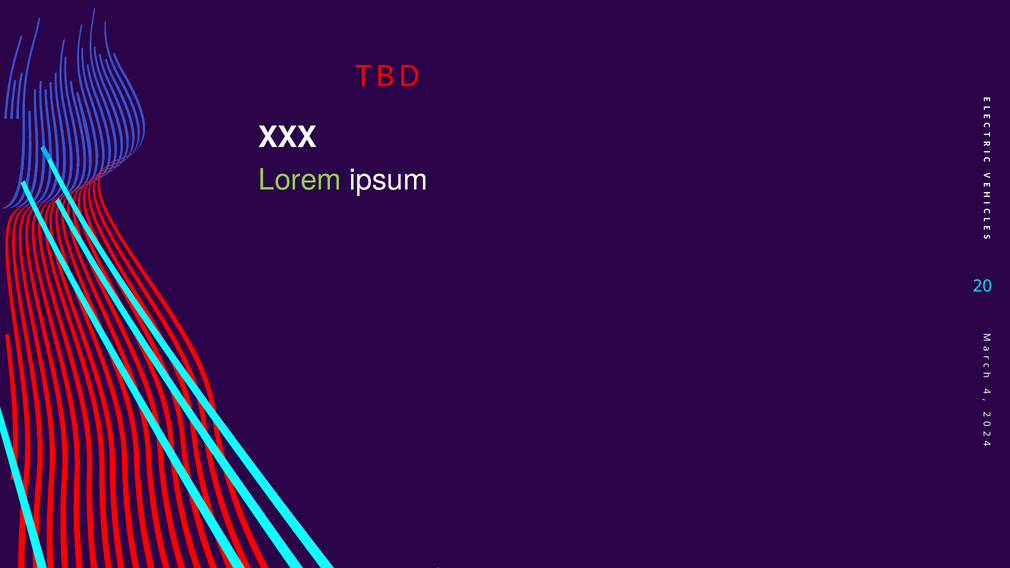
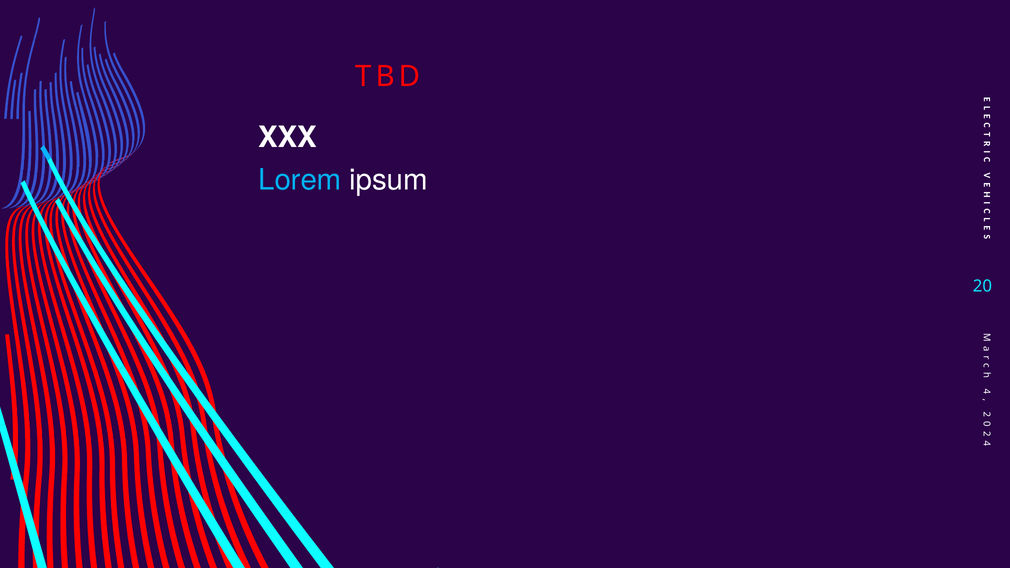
Lorem colour: light green -> light blue
